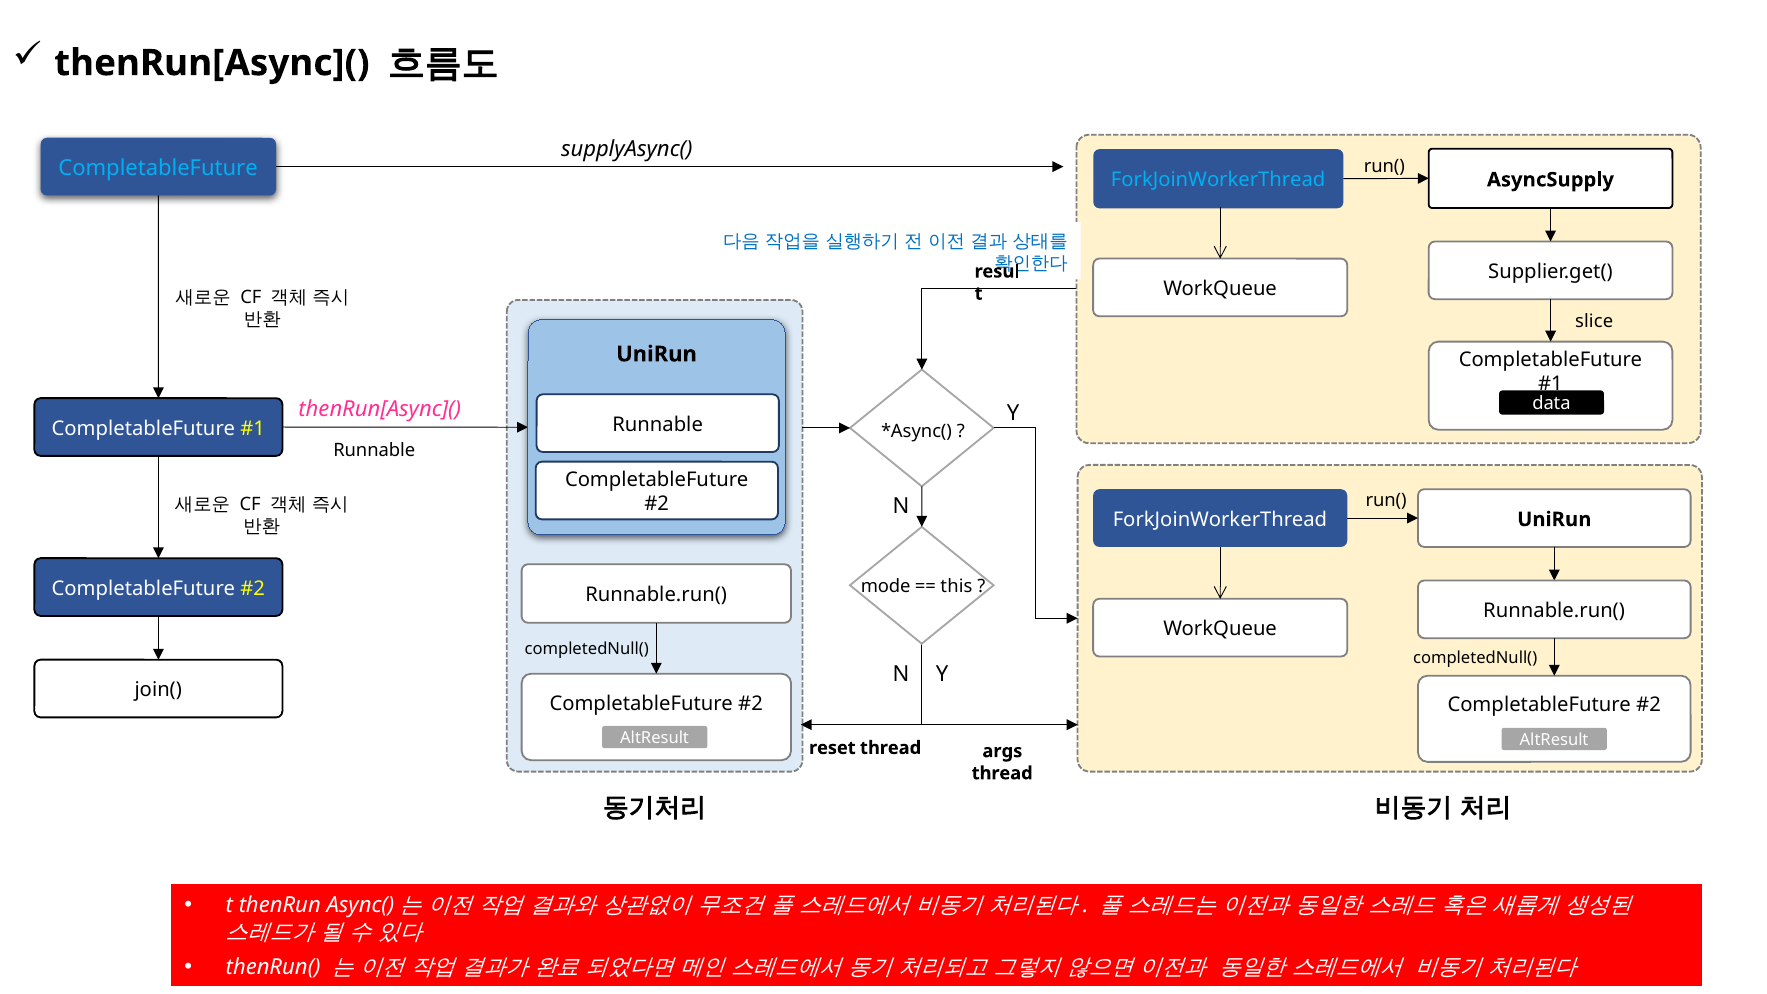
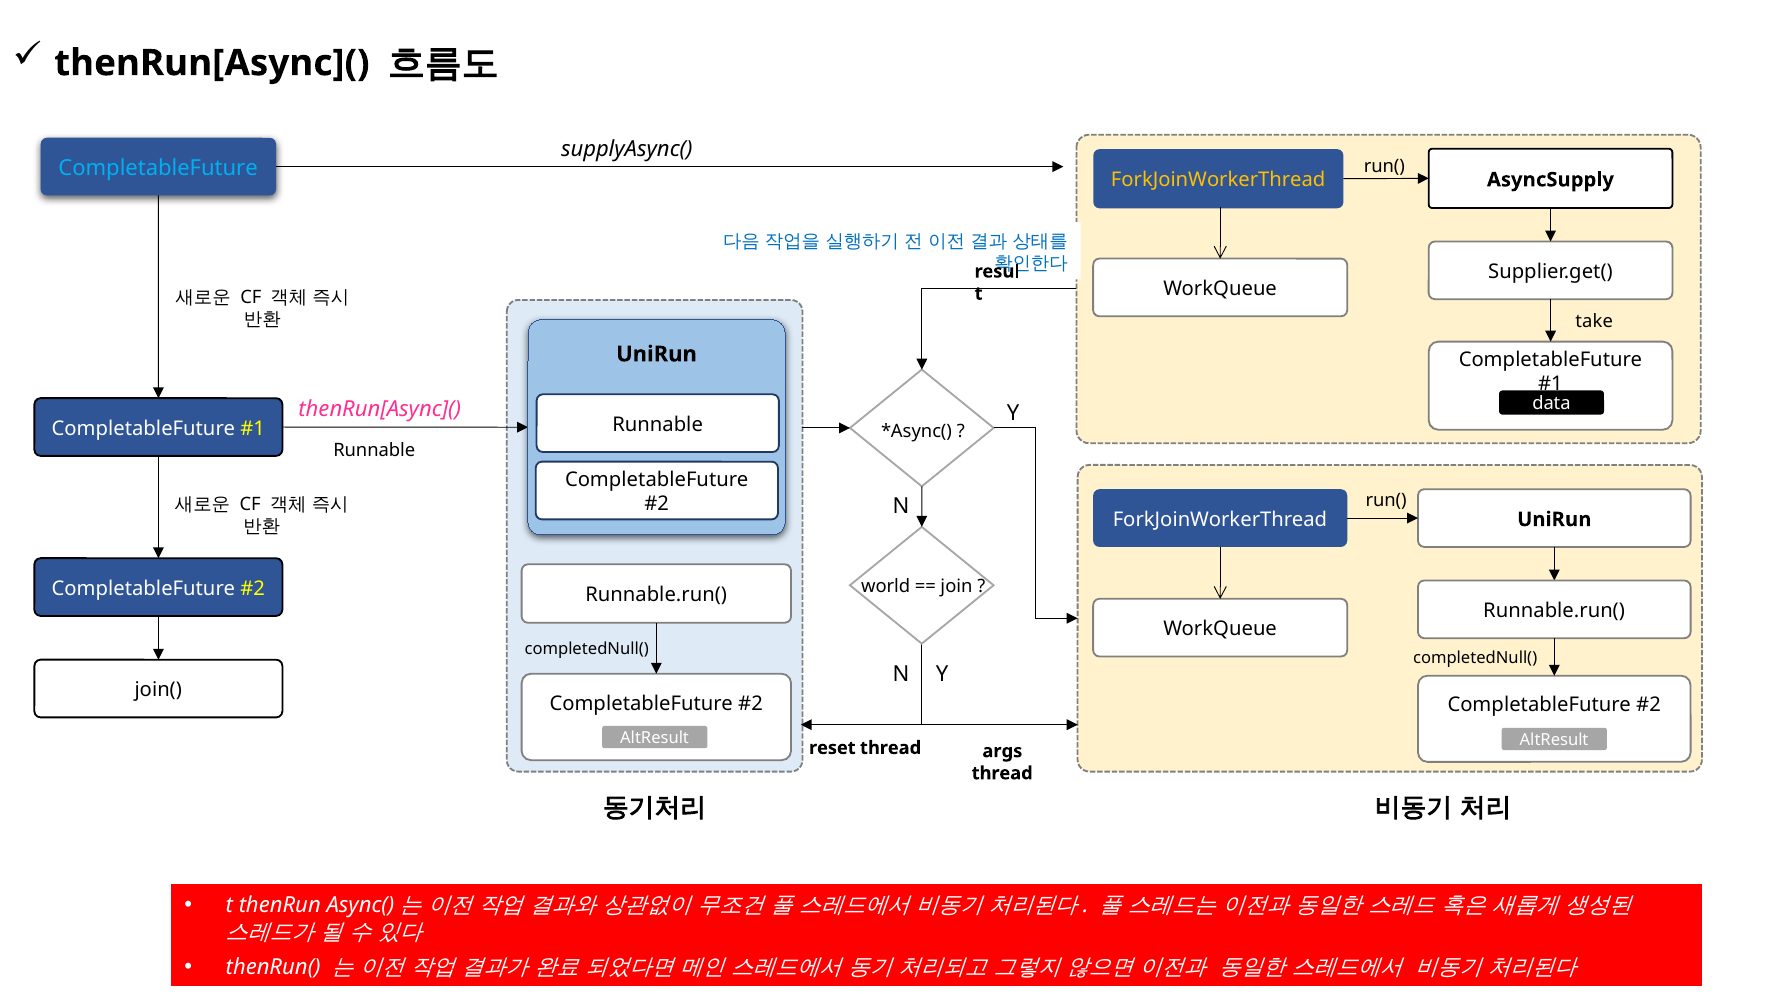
ForkJoinWorkerThread at (1218, 180) colour: light blue -> yellow
slice: slice -> take
mode: mode -> world
this: this -> join
